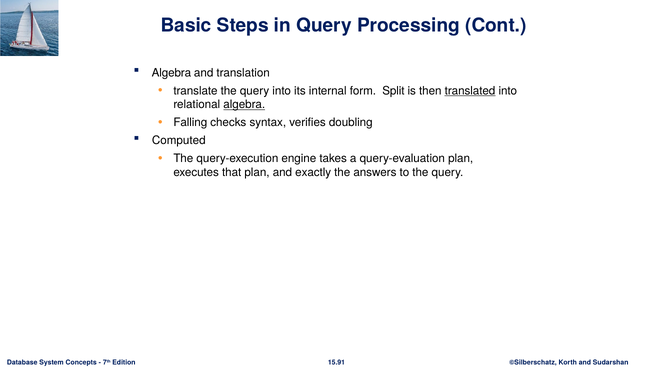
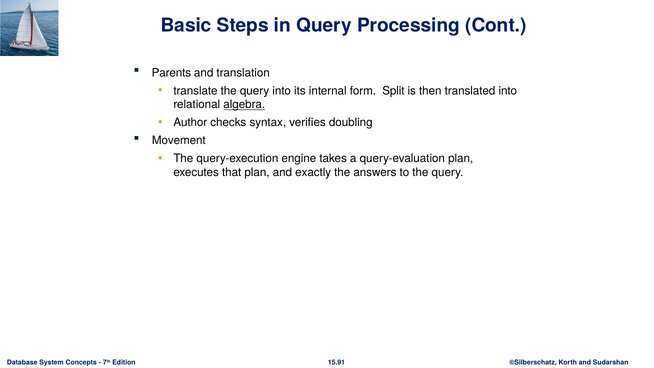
Algebra at (171, 73): Algebra -> Parents
translated underline: present -> none
Falling: Falling -> Author
Computed: Computed -> Movement
